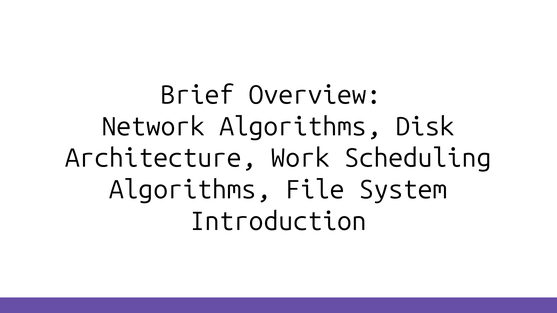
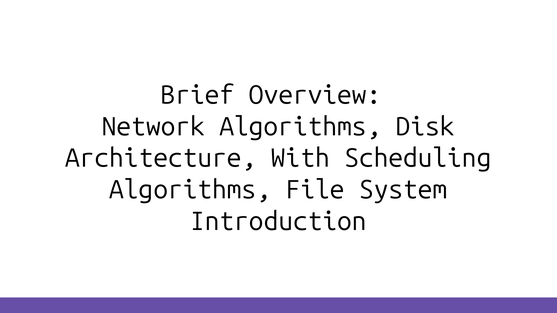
Work: Work -> With
